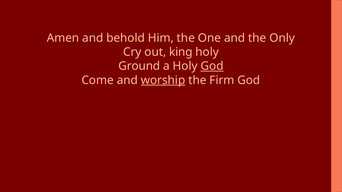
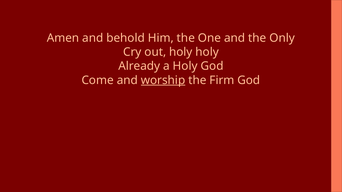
out king: king -> holy
Ground: Ground -> Already
God at (212, 66) underline: present -> none
